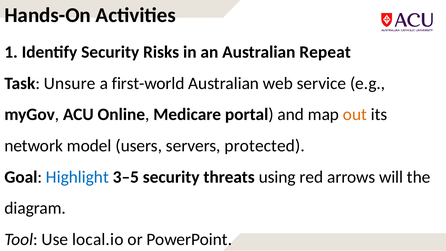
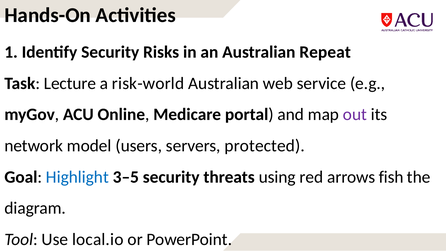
Unsure: Unsure -> Lecture
first-world: first-world -> risk-world
out colour: orange -> purple
will: will -> fish
